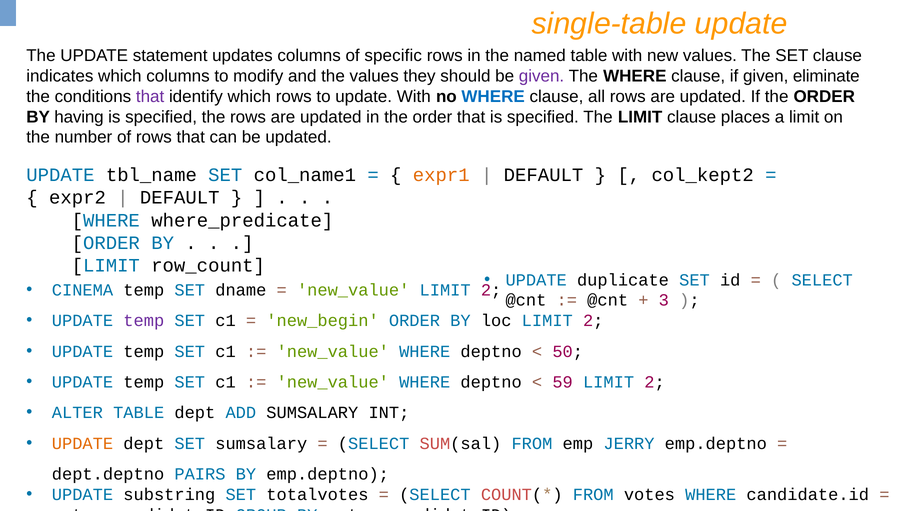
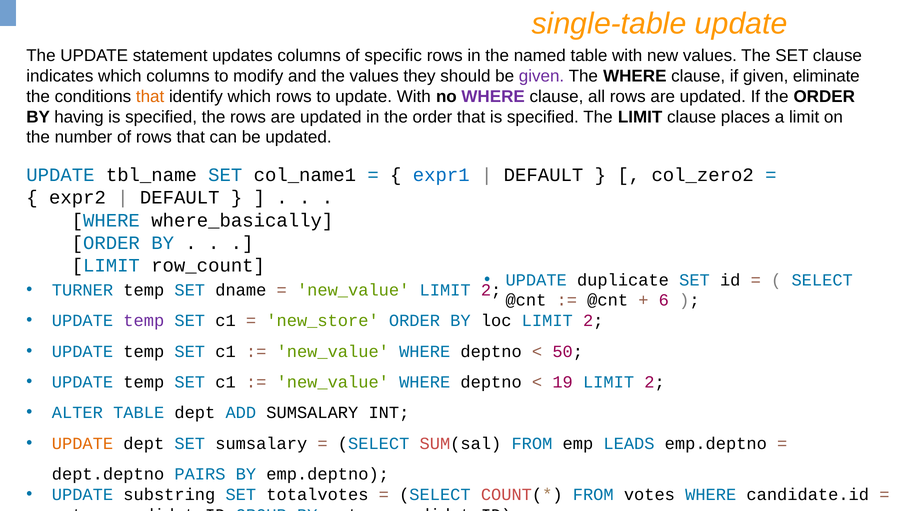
that at (150, 96) colour: purple -> orange
WHERE at (493, 96) colour: blue -> purple
expr1 colour: orange -> blue
col_kept2: col_kept2 -> col_zero2
where_predicate: where_predicate -> where_basically
CINEMA: CINEMA -> TURNER
3: 3 -> 6
new_begin: new_begin -> new_store
59: 59 -> 19
JERRY: JERRY -> LEADS
